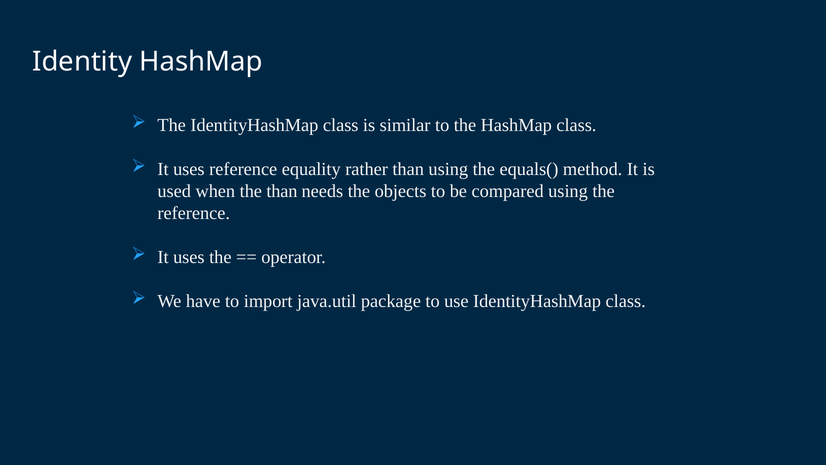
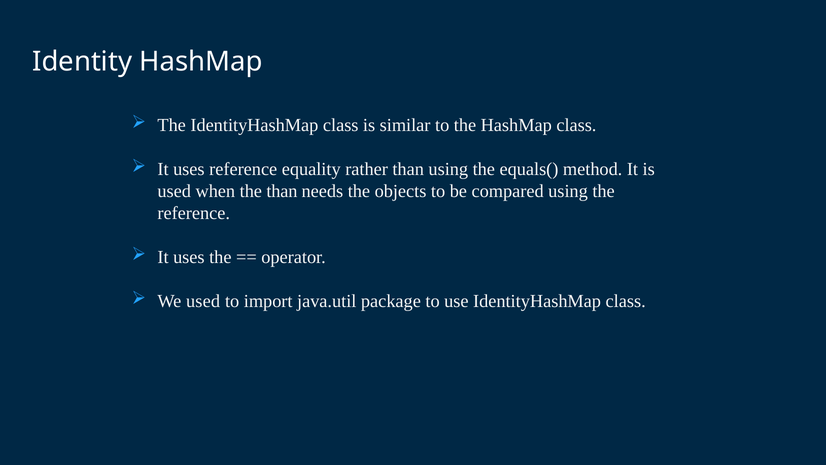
We have: have -> used
